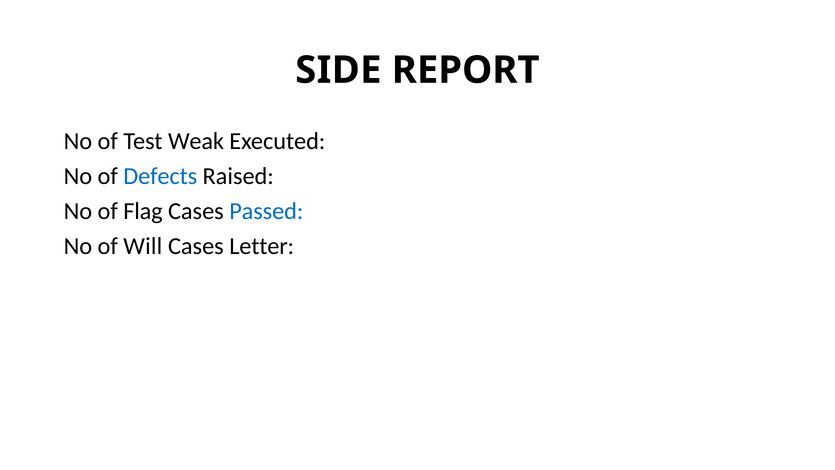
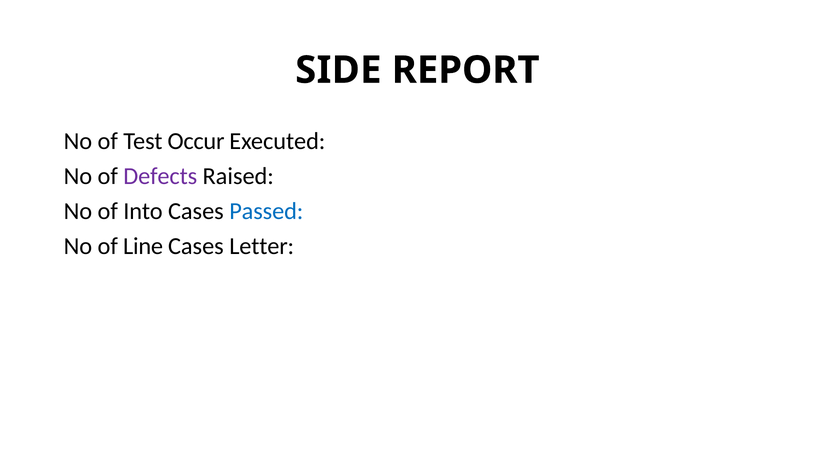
Weak: Weak -> Occur
Defects colour: blue -> purple
Flag: Flag -> Into
Will: Will -> Line
